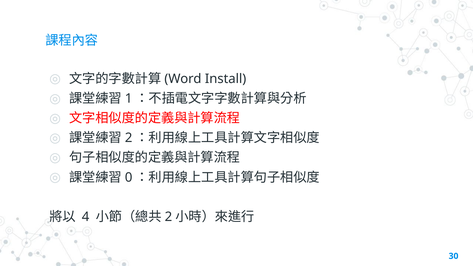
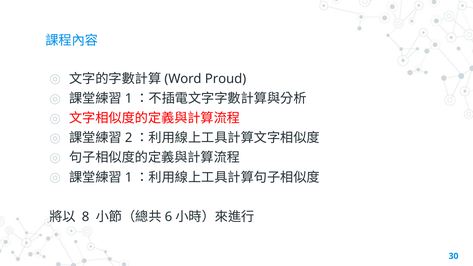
Install: Install -> Proud
0 at (129, 177): 0 -> 1
4: 4 -> 8
2 at (169, 217): 2 -> 6
